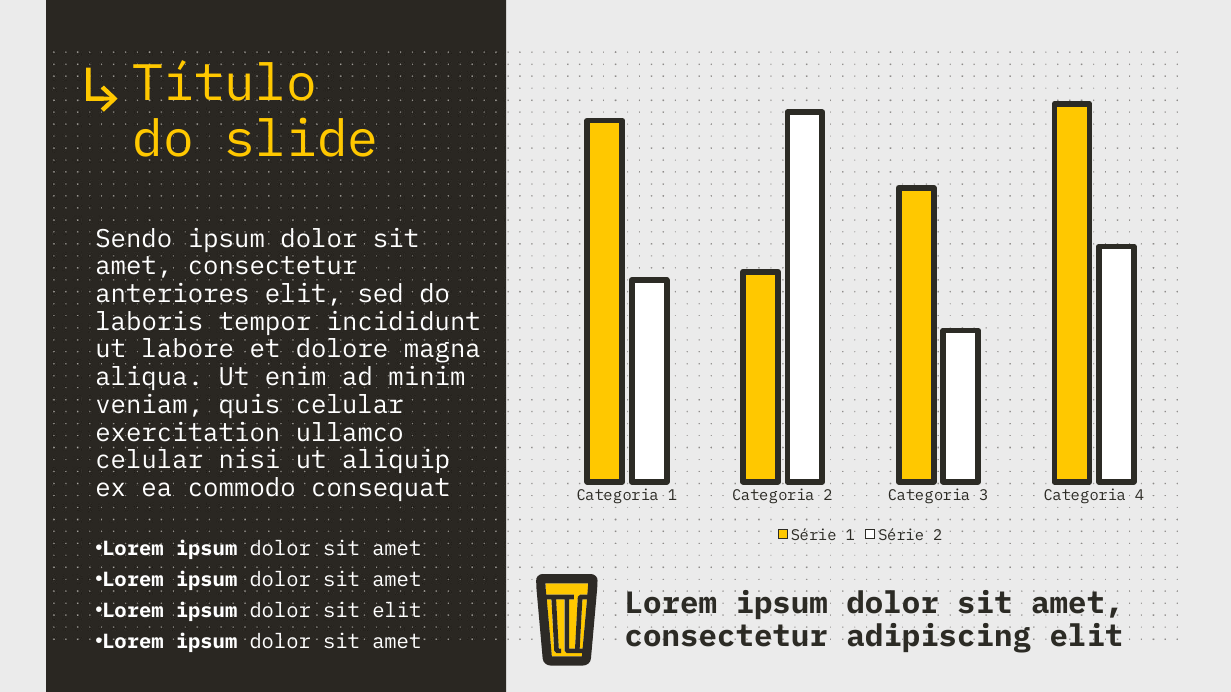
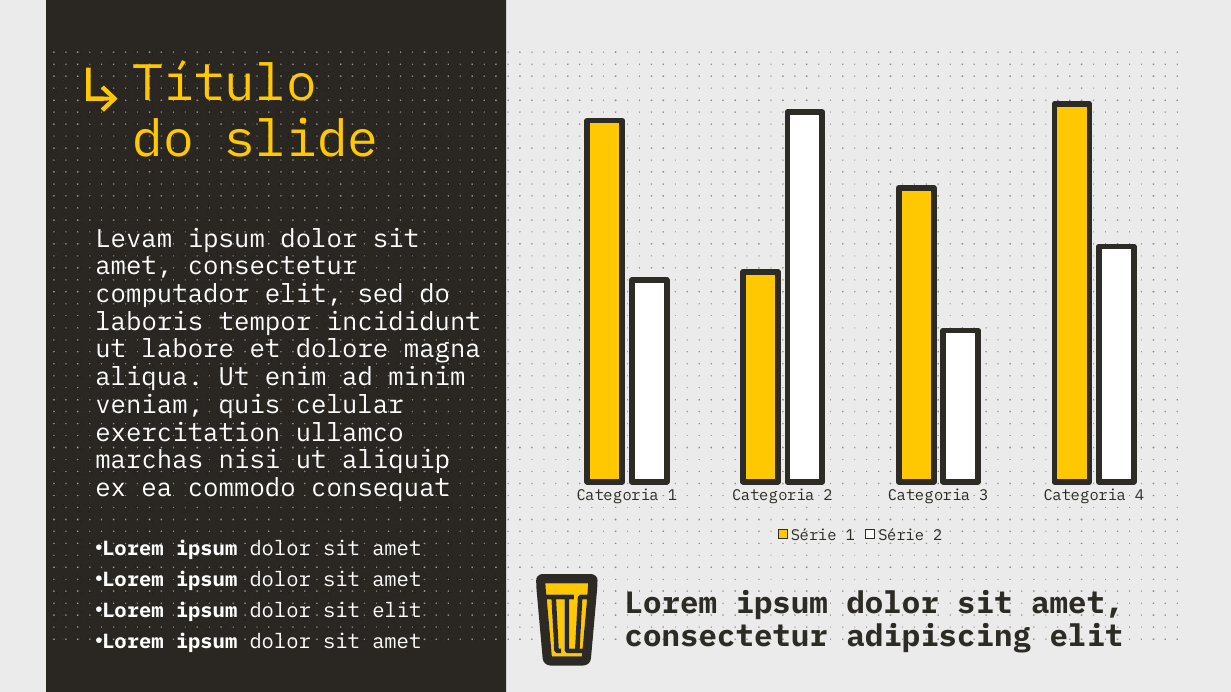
Sendo: Sendo -> Levam
anteriores: anteriores -> computador
celular at (149, 461): celular -> marchas
